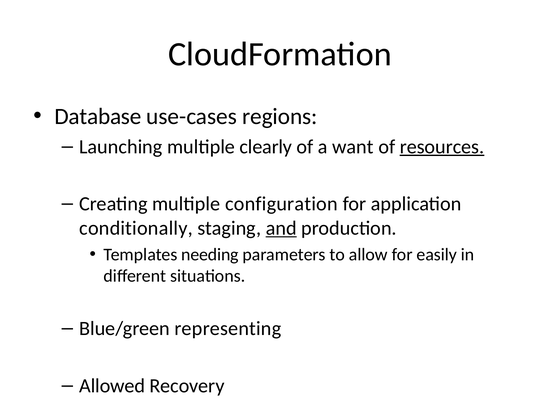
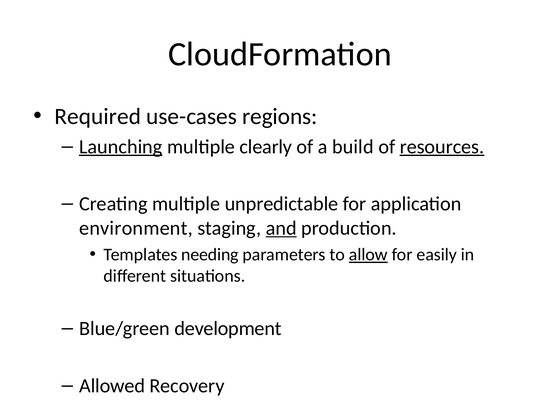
Database: Database -> Required
Launching underline: none -> present
want: want -> build
configuration: configuration -> unpredictable
conditionally: conditionally -> environment
allow underline: none -> present
representing: representing -> development
